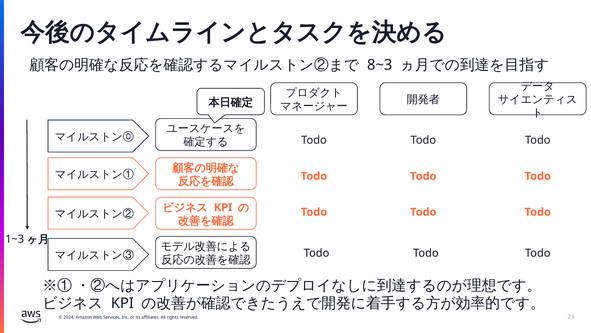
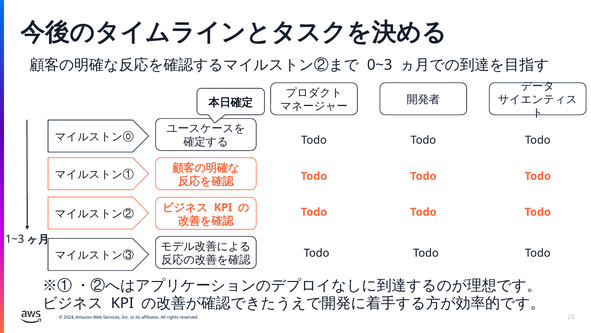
8~3: 8~3 -> 0~3
